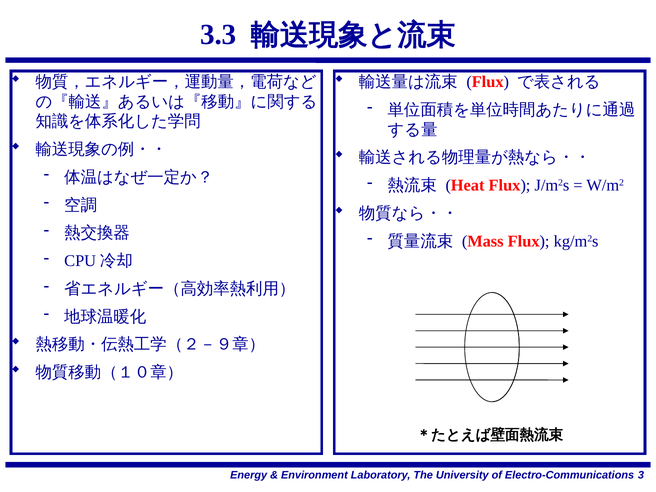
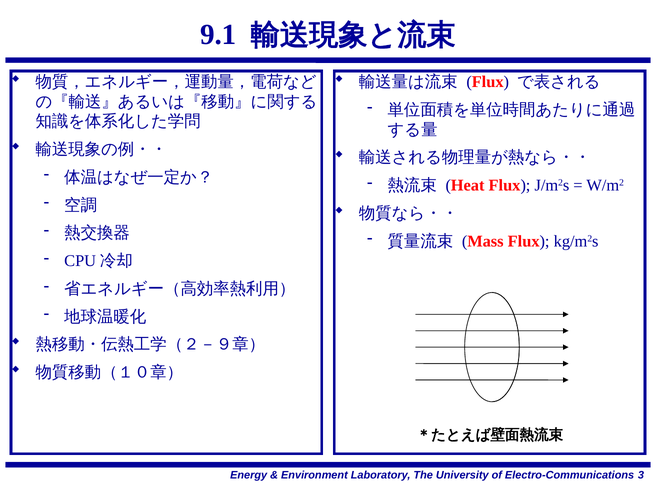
3.3: 3.3 -> 9.1
